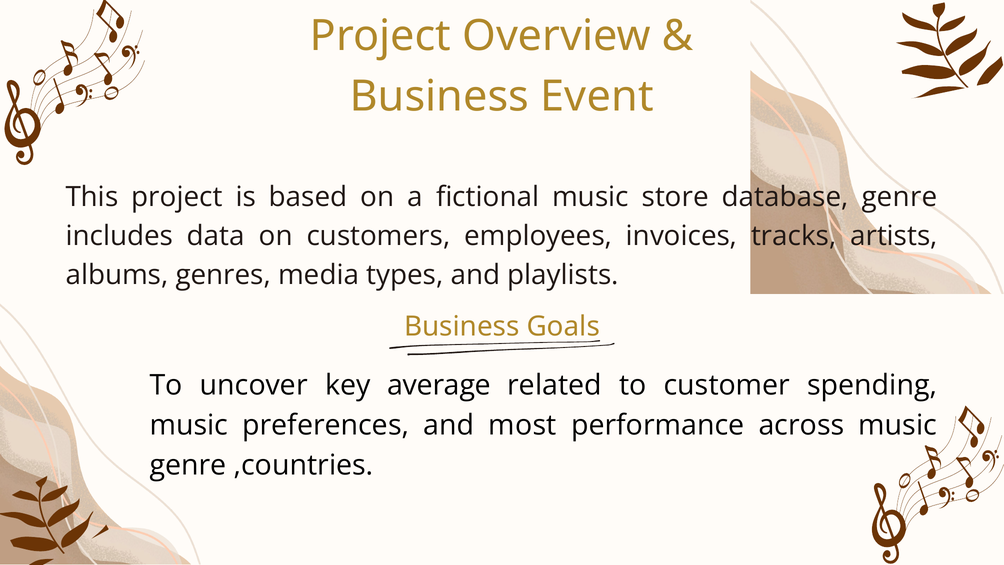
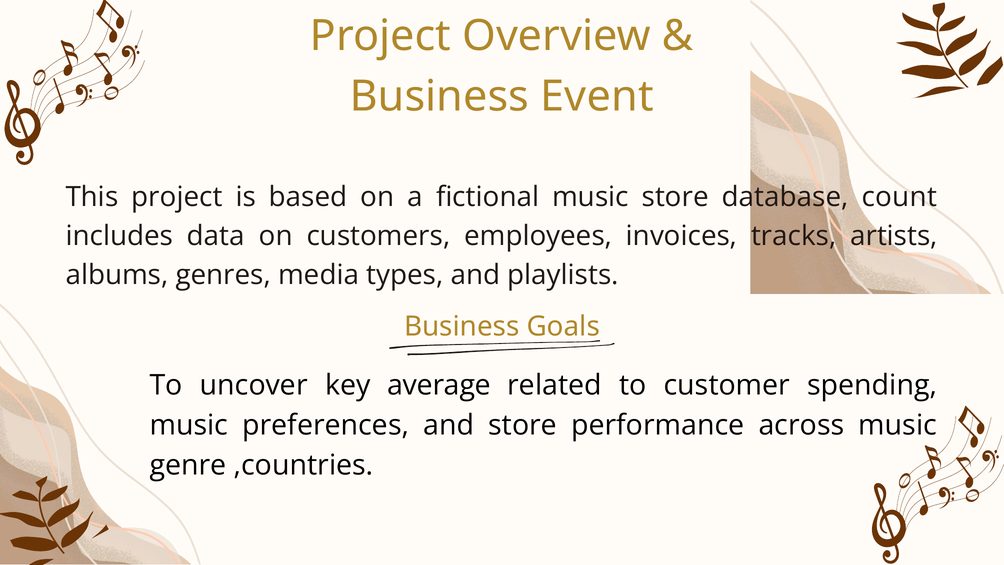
database genre: genre -> count
and most: most -> store
